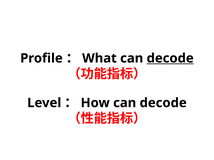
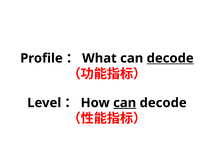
can at (125, 103) underline: none -> present
